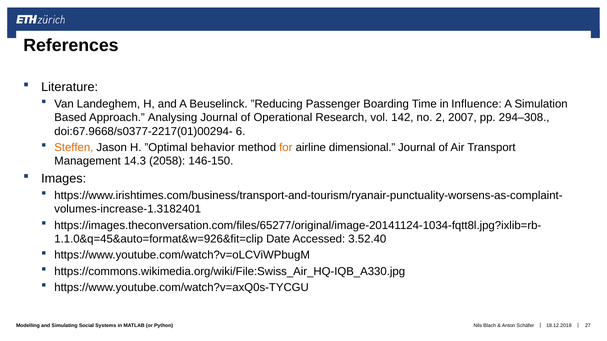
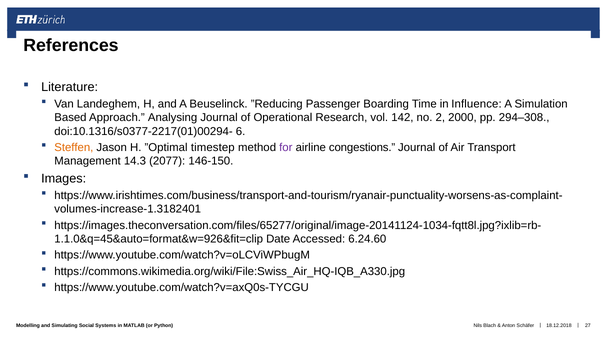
2007: 2007 -> 2000
doi:67.9668/s0377-2217(01)00294-: doi:67.9668/s0377-2217(01)00294- -> doi:10.1316/s0377-2217(01)00294-
behavior: behavior -> timestep
for colour: orange -> purple
dimensional: dimensional -> congestions
2058: 2058 -> 2077
3.52.40: 3.52.40 -> 6.24.60
